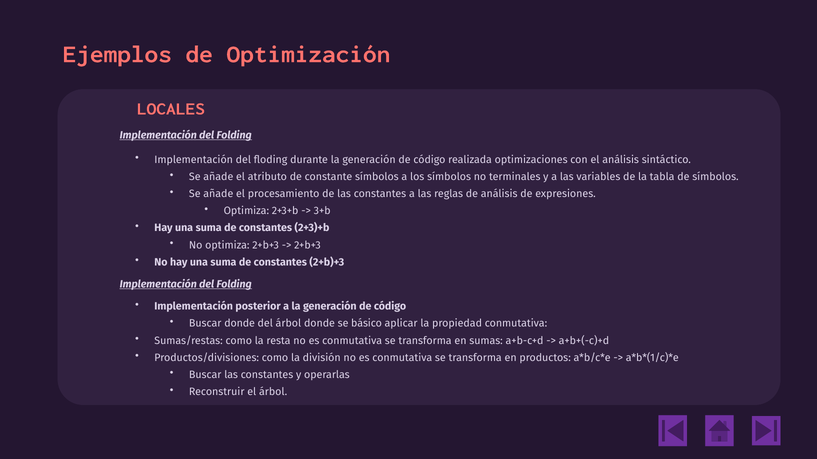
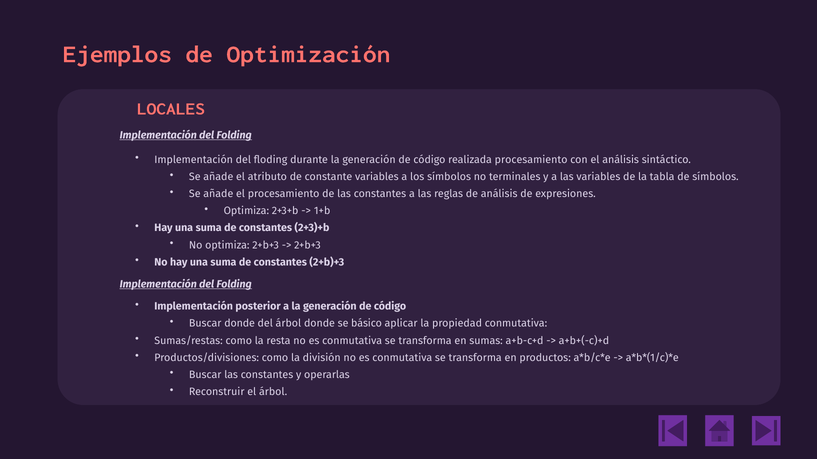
realizada optimizaciones: optimizaciones -> procesamiento
constante símbolos: símbolos -> variables
3+b: 3+b -> 1+b
